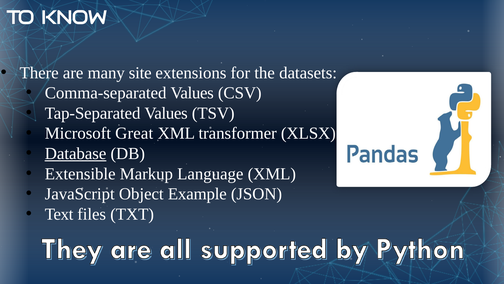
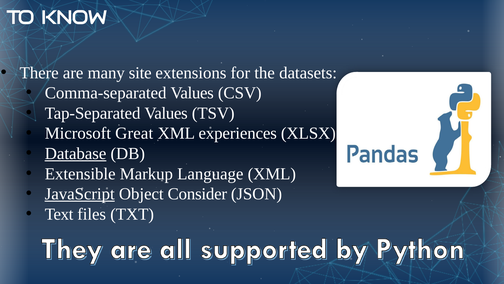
transformer: transformer -> experiences
JavaScript underline: none -> present
Example: Example -> Consider
